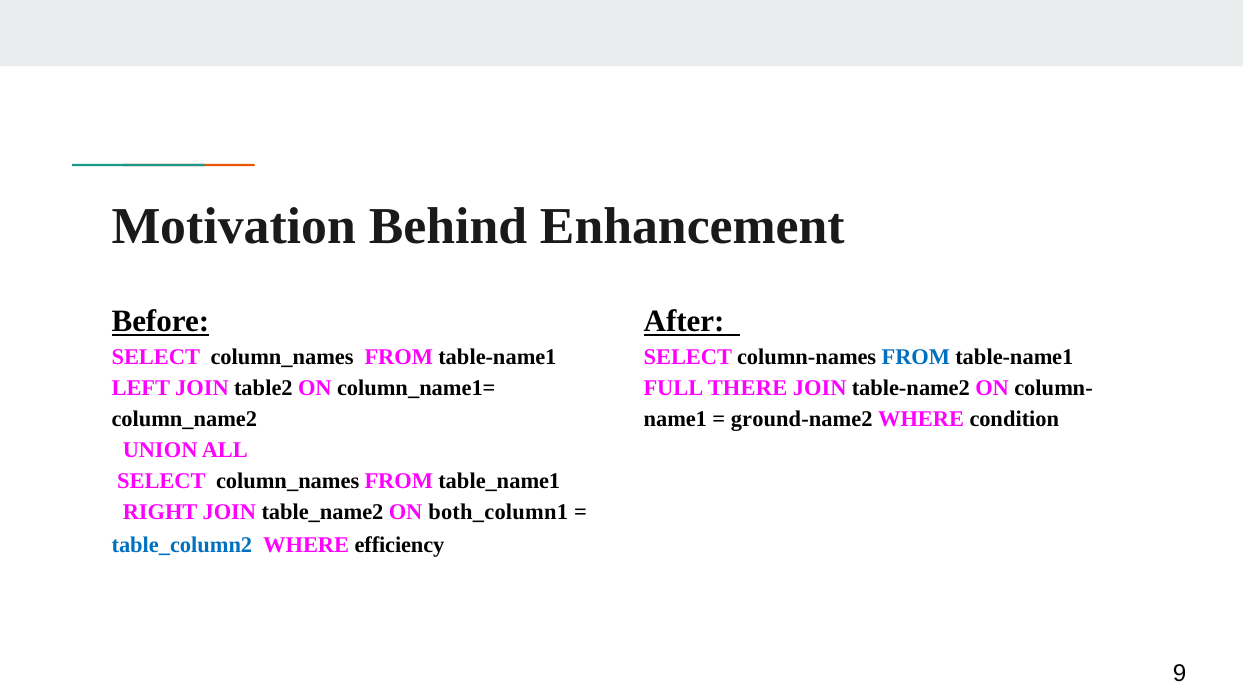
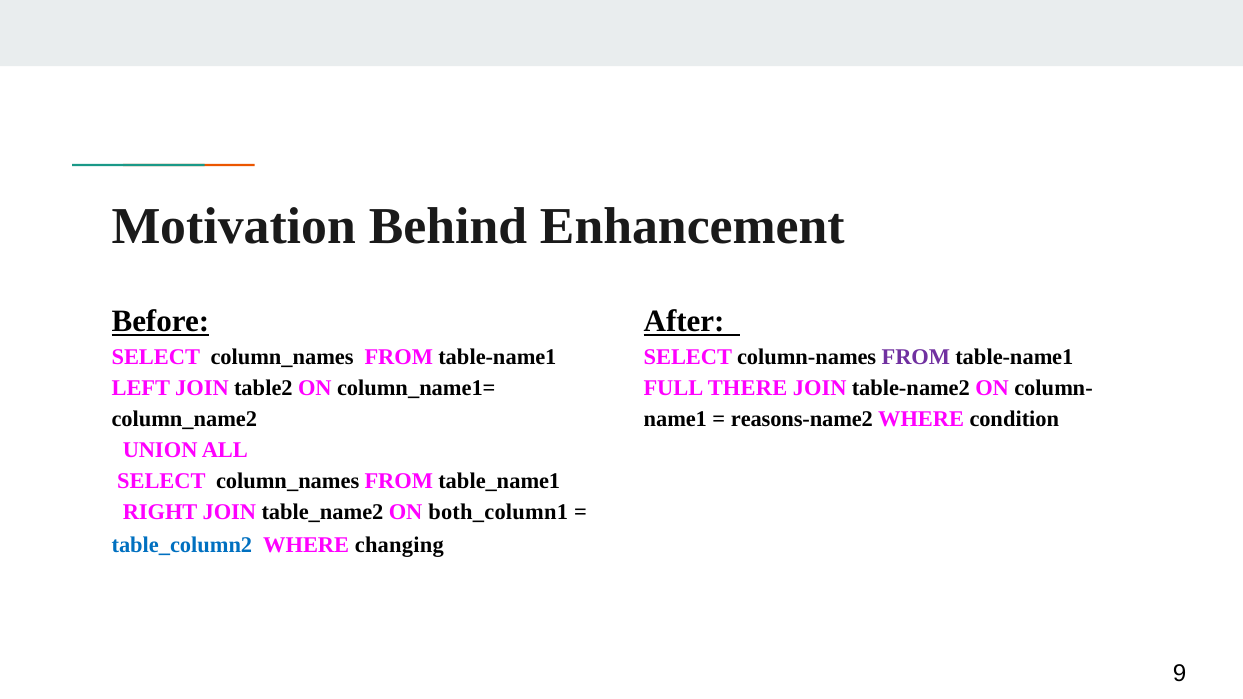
FROM at (916, 357) colour: blue -> purple
ground-name2: ground-name2 -> reasons-name2
efficiency: efficiency -> changing
